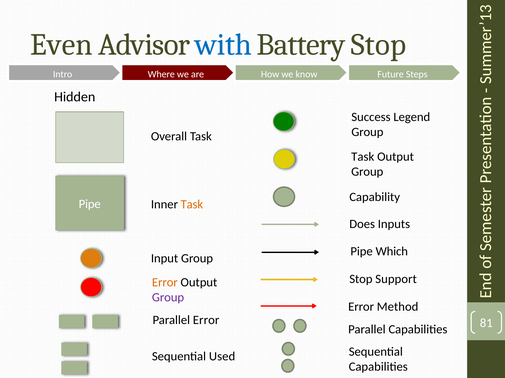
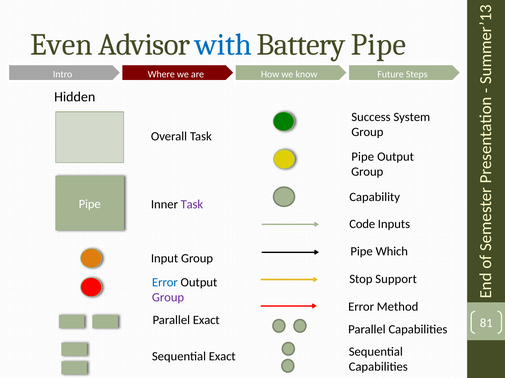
Battery Stop: Stop -> Pipe
Legend: Legend -> System
Task at (363, 157): Task -> Pipe
Task at (192, 205) colour: orange -> purple
Does: Does -> Code
Error at (165, 283) colour: orange -> blue
Parallel Error: Error -> Exact
Sequential Used: Used -> Exact
